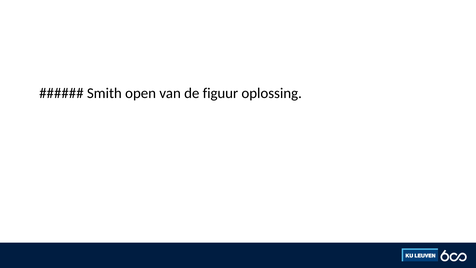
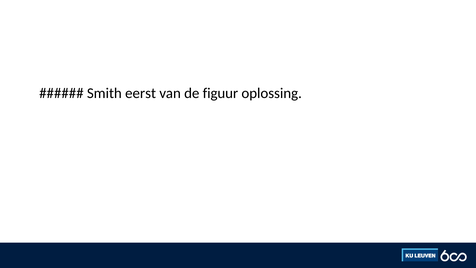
open: open -> eerst
